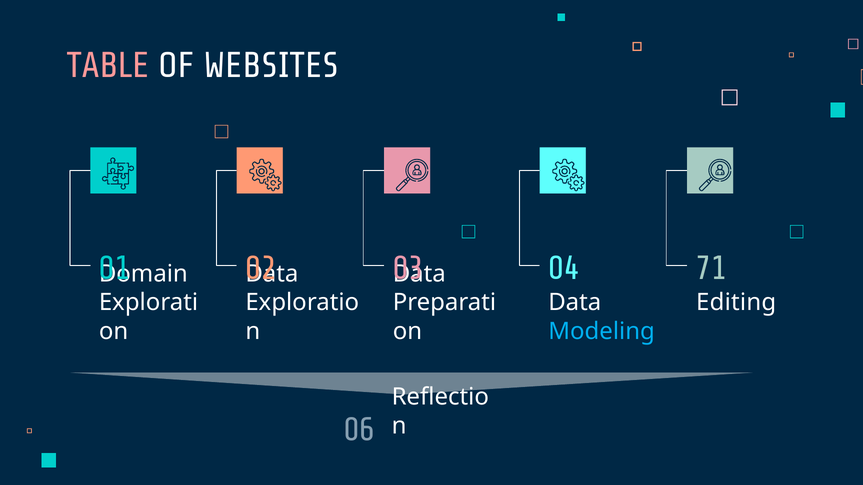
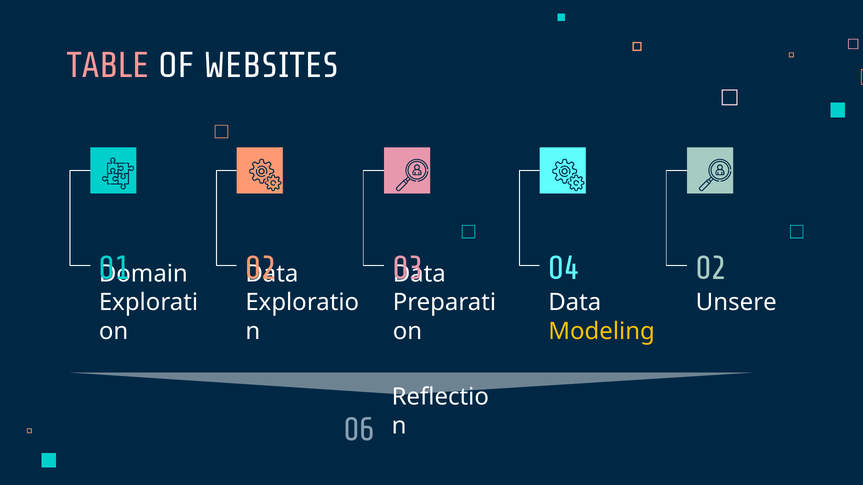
04 71: 71 -> 02
Editing: Editing -> Unsere
Modeling colour: light blue -> yellow
